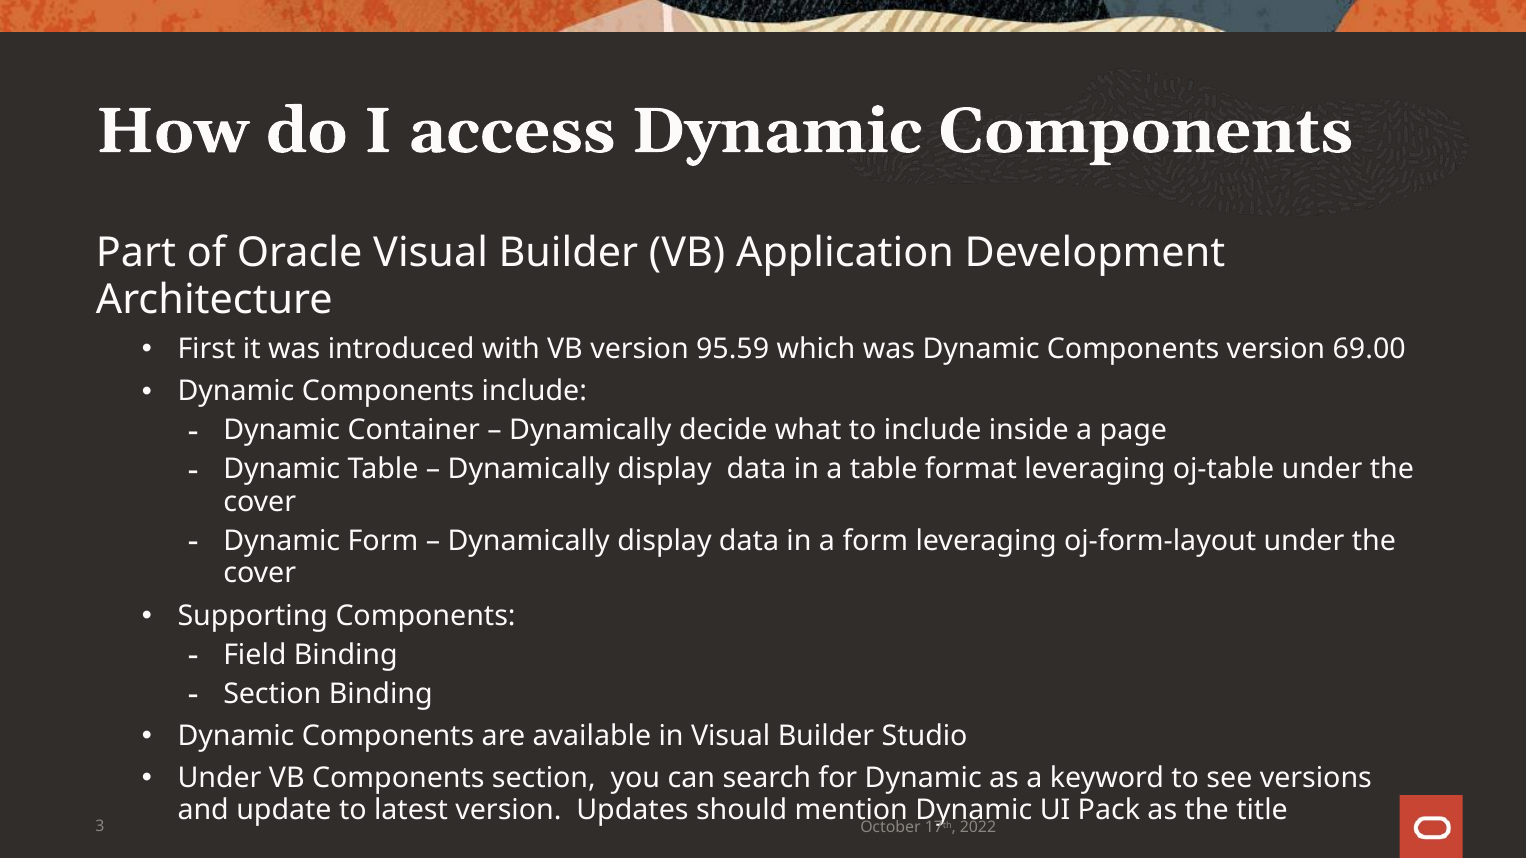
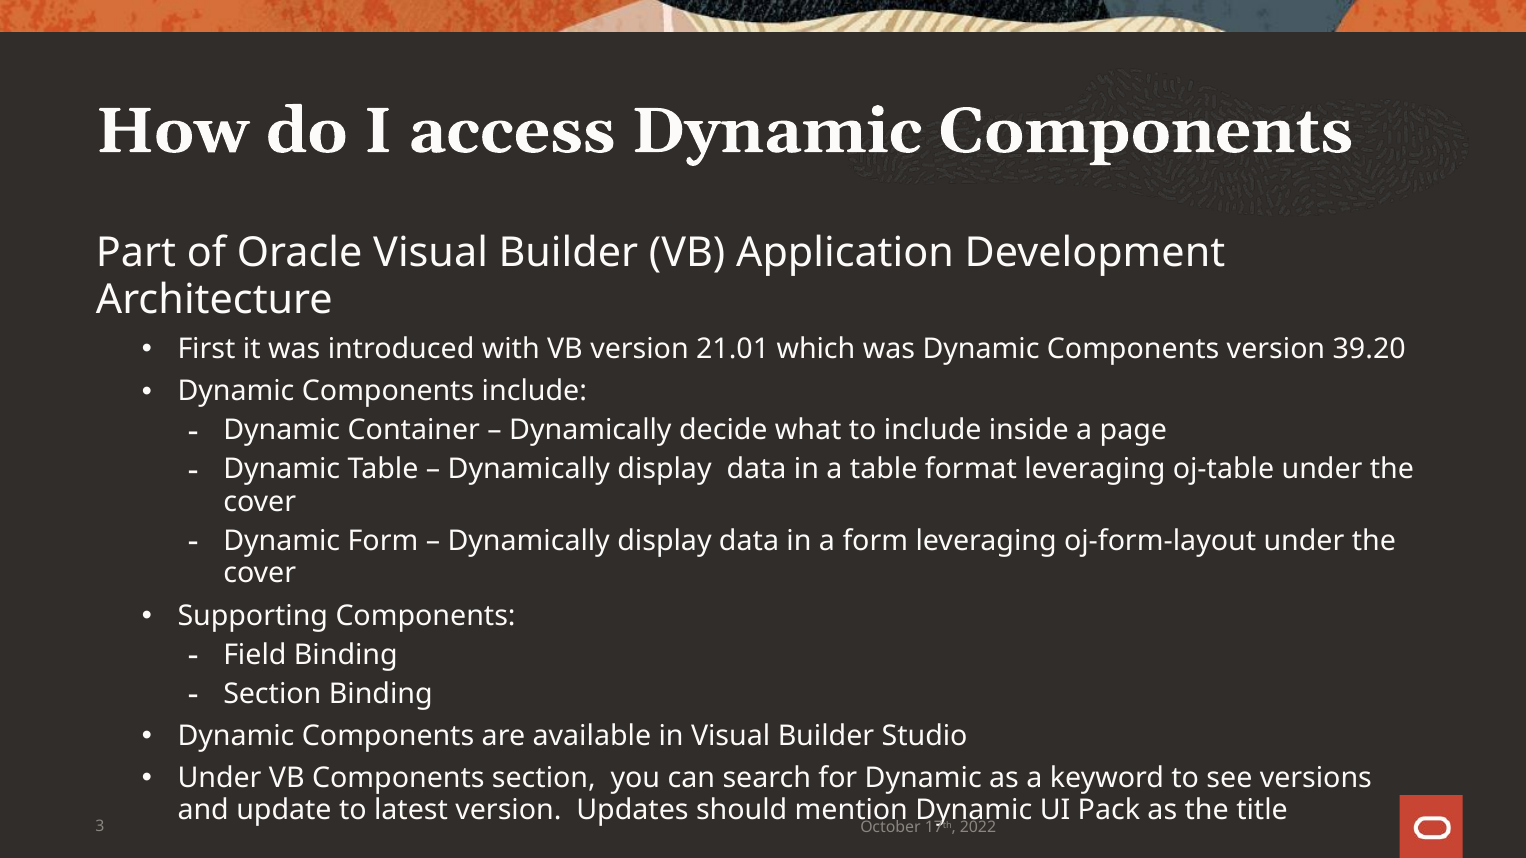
95.59: 95.59 -> 21.01
69.00: 69.00 -> 39.20
